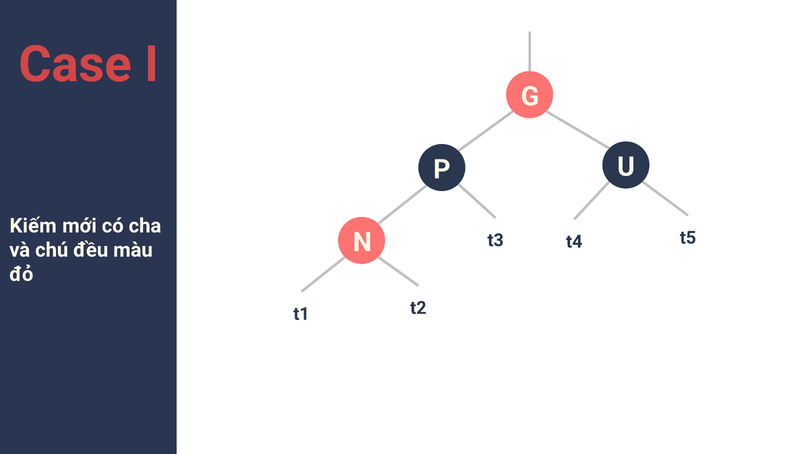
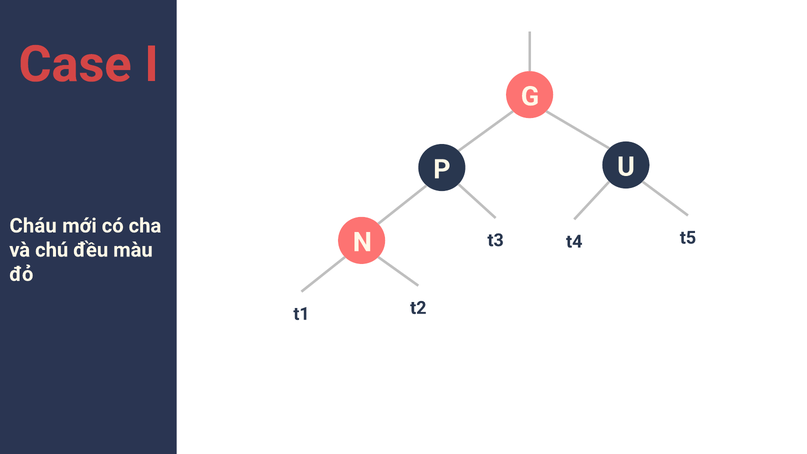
Kiếm: Kiếm -> Cháu
